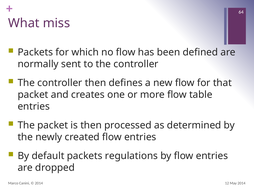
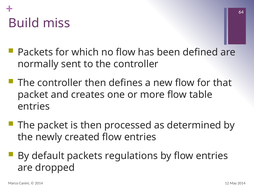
What: What -> Build
